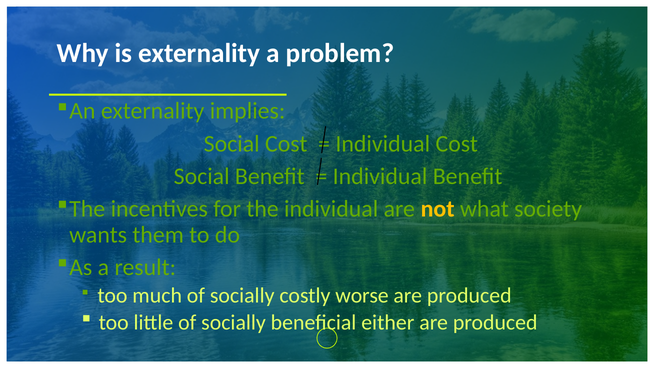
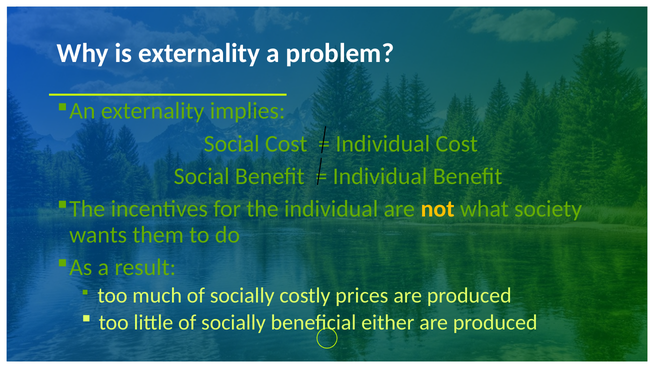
worse: worse -> prices
